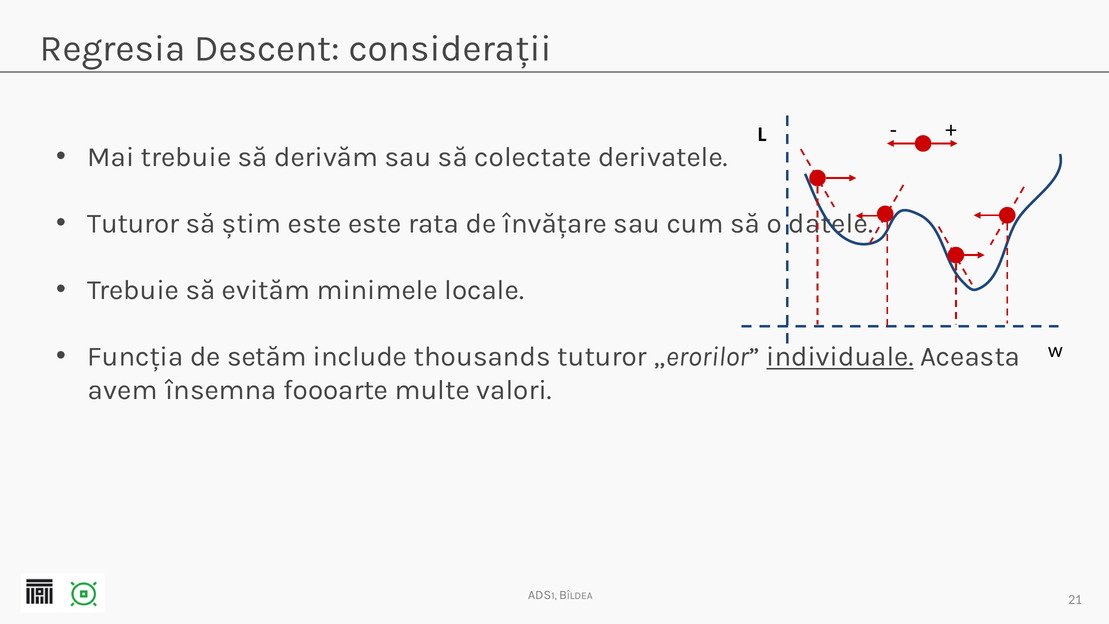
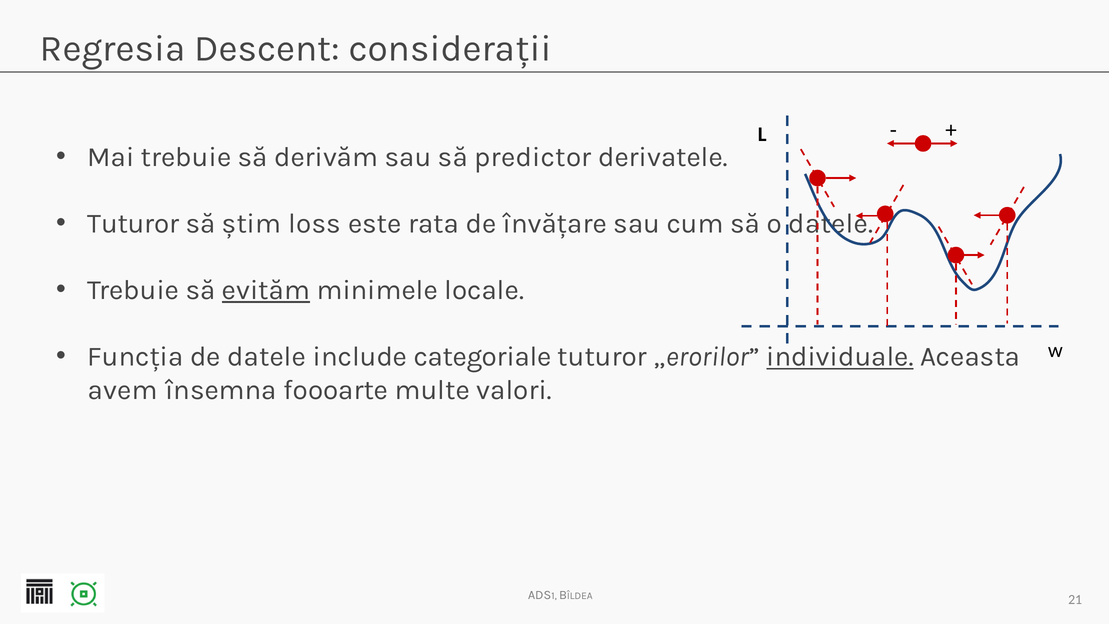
colectate: colectate -> predictor
știm este: este -> loss
evităm underline: none -> present
de setăm: setăm -> datele
thousands: thousands -> categoriale
